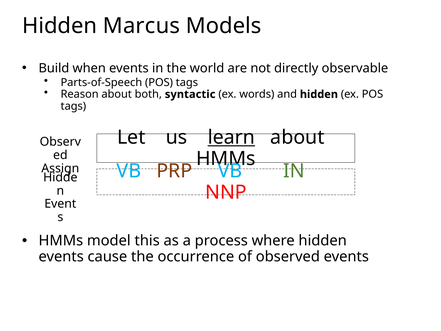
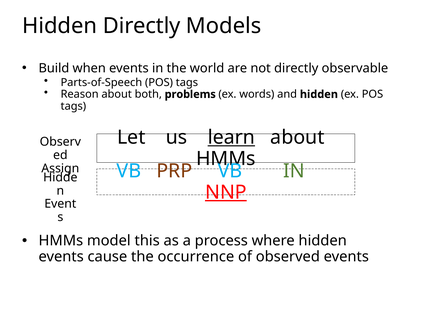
Hidden Marcus: Marcus -> Directly
syntactic: syntactic -> problems
NNP underline: none -> present
